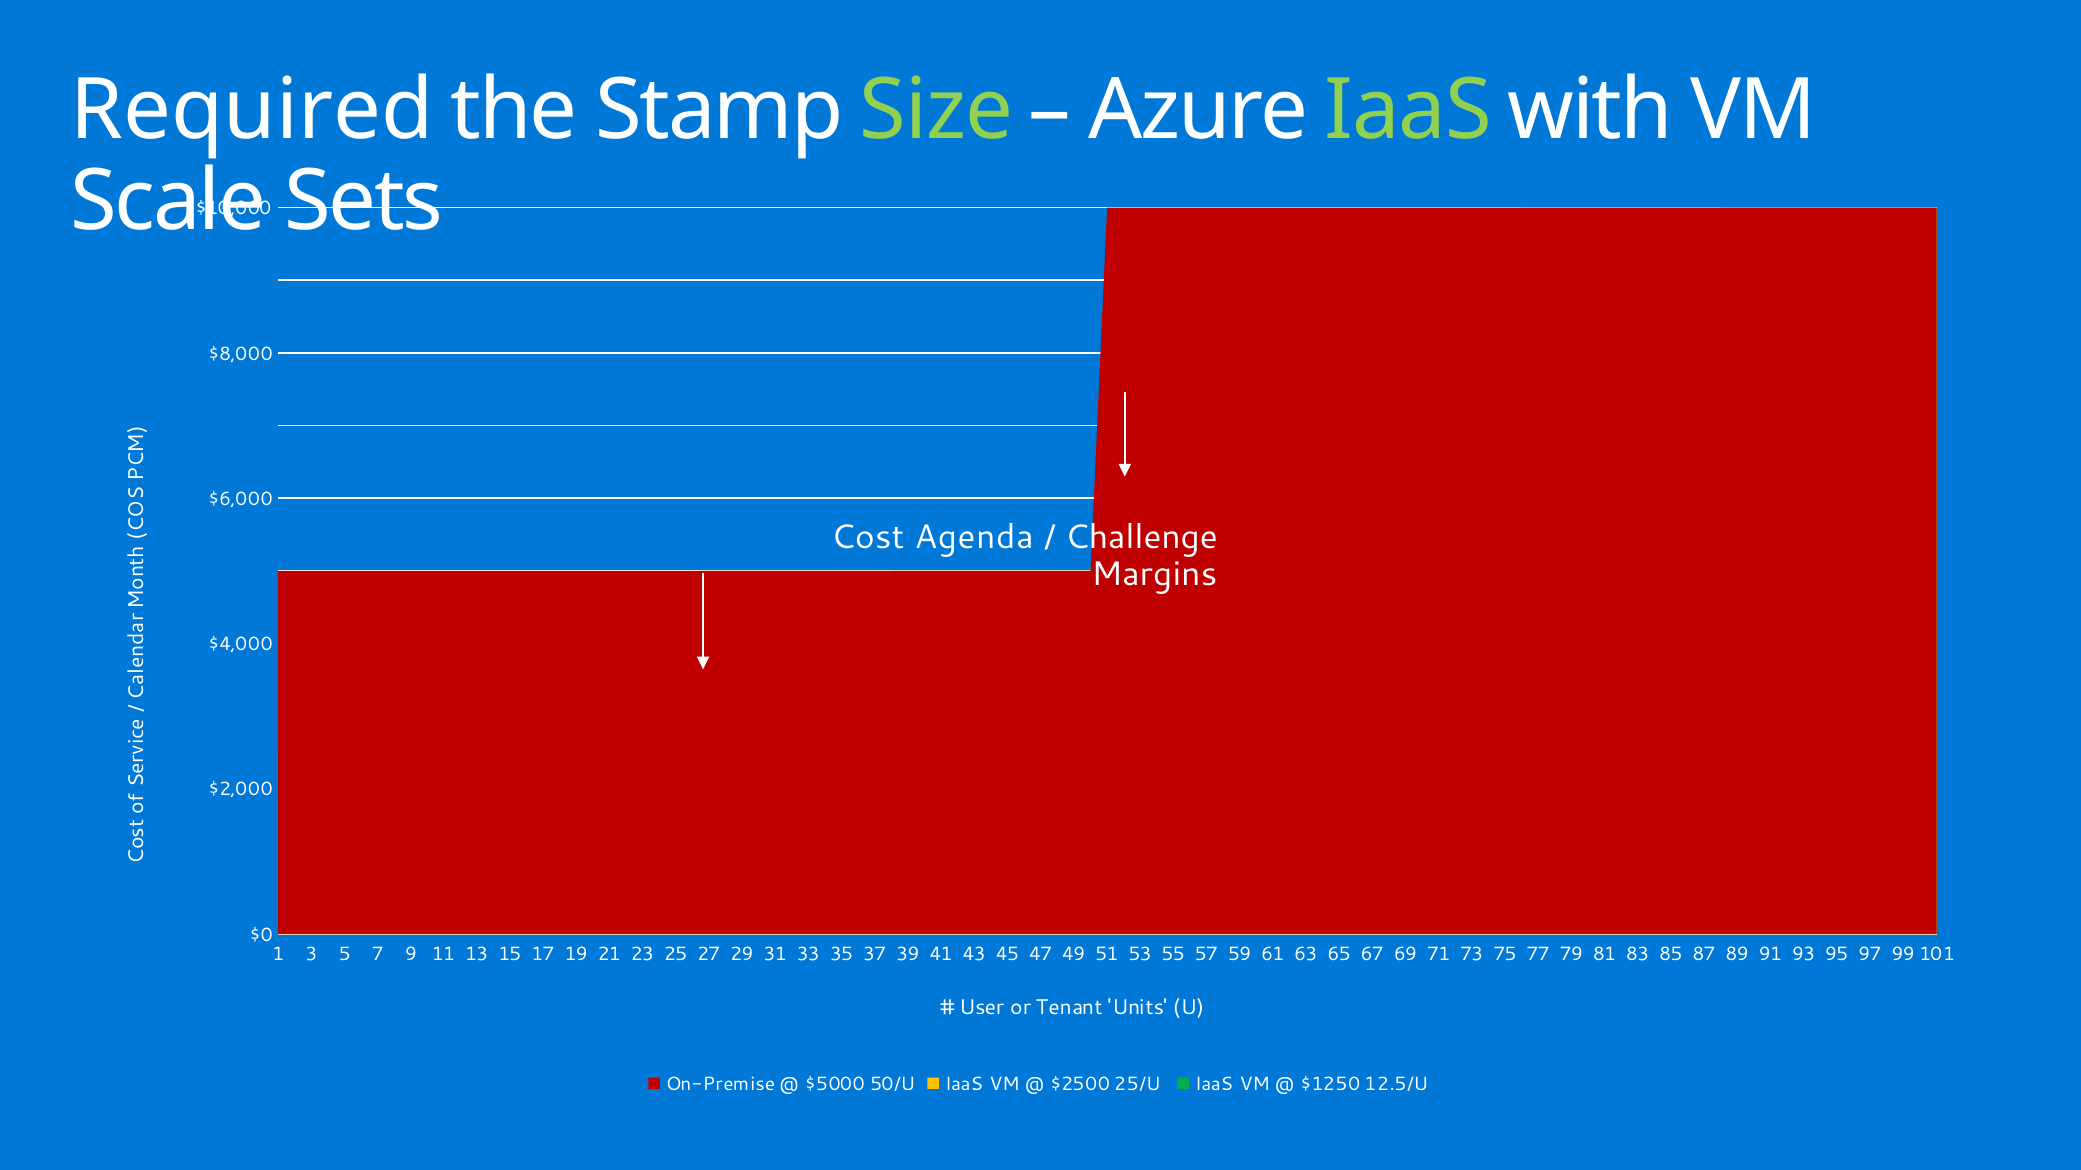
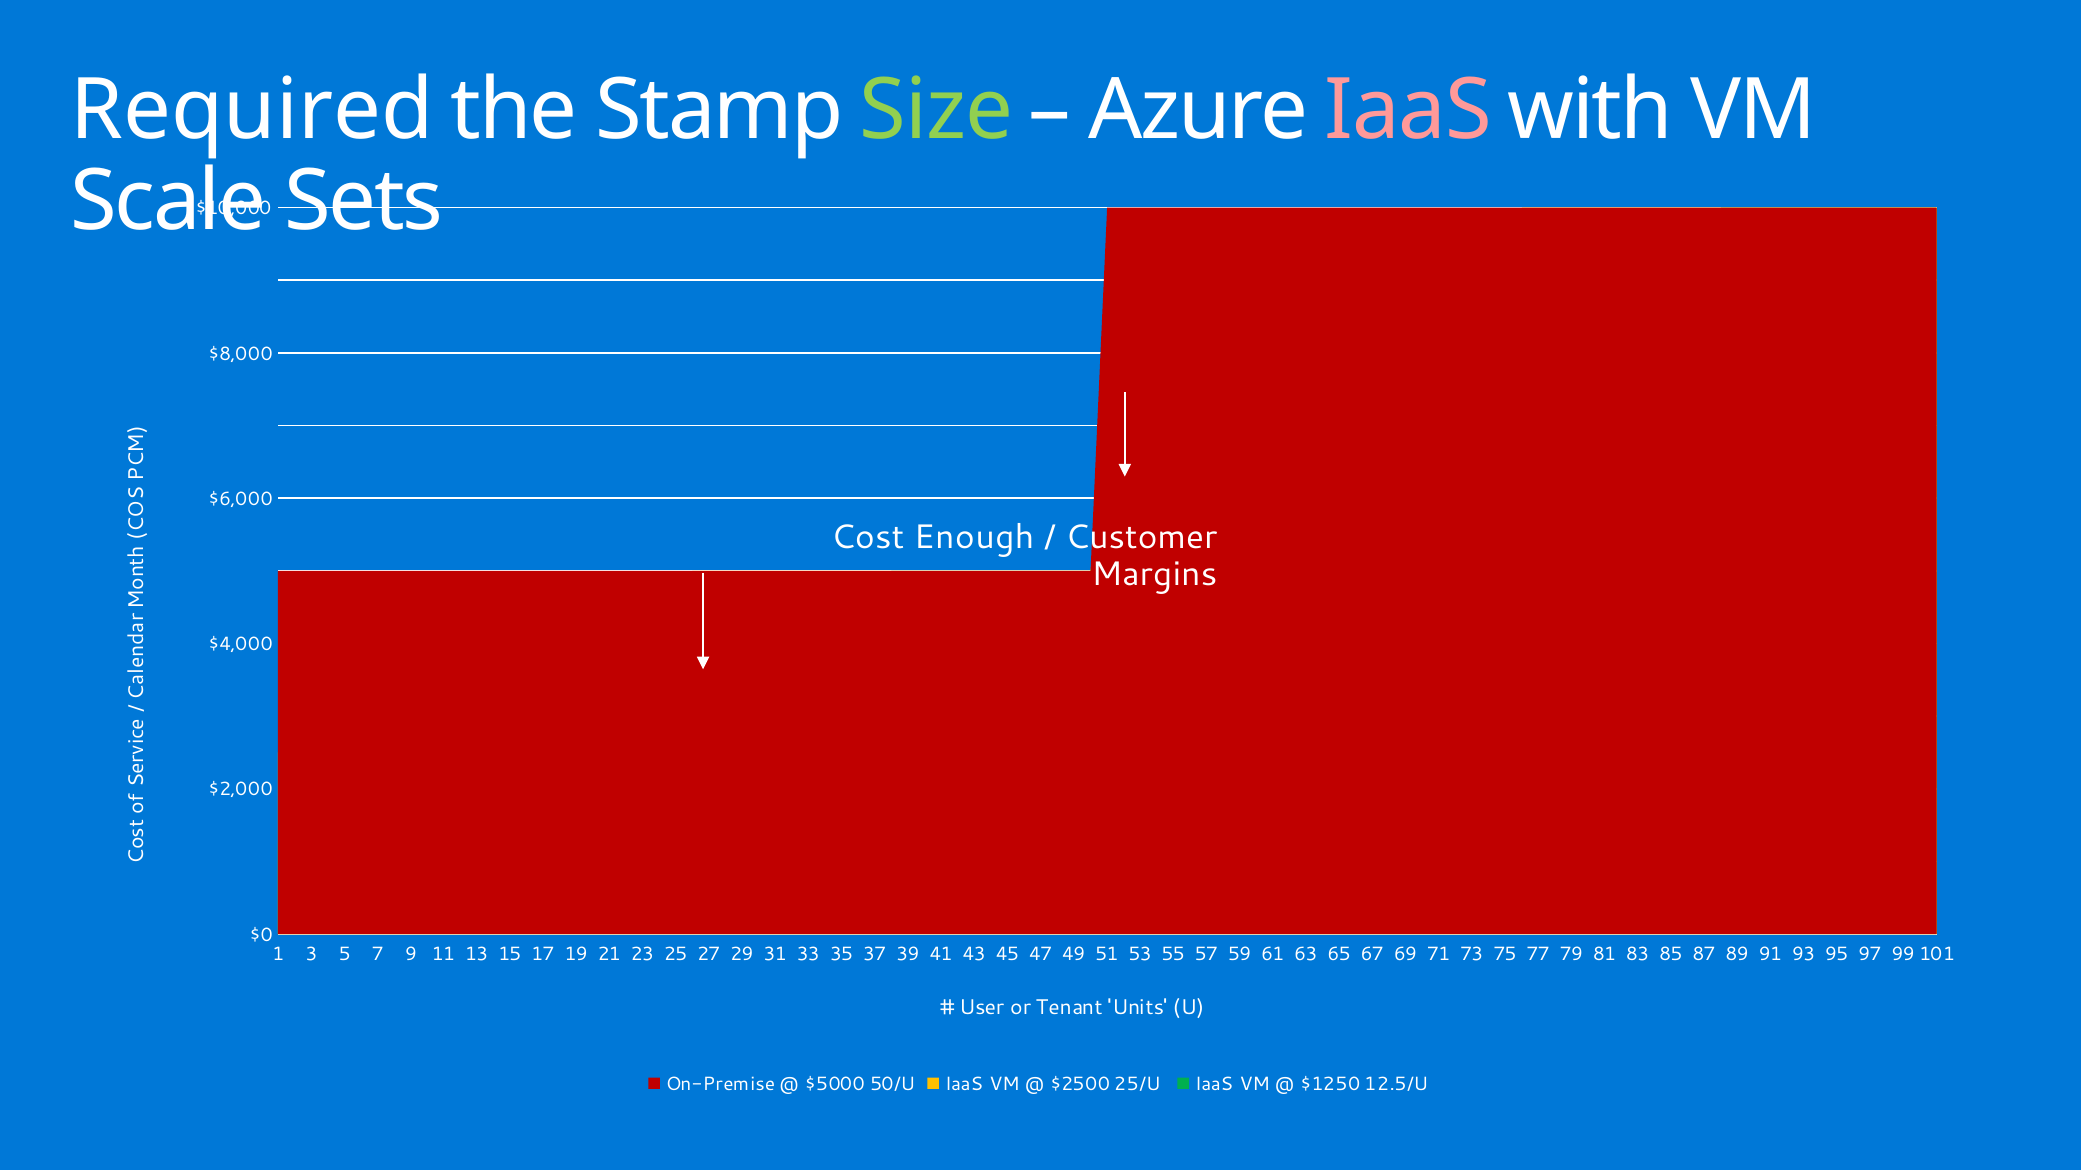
IaaS at (1408, 110) colour: light green -> pink
Agenda: Agenda -> Enough
Challenge: Challenge -> Customer
